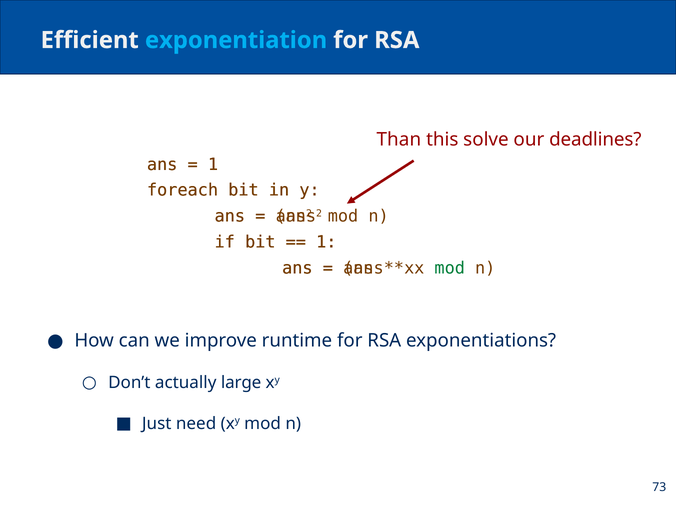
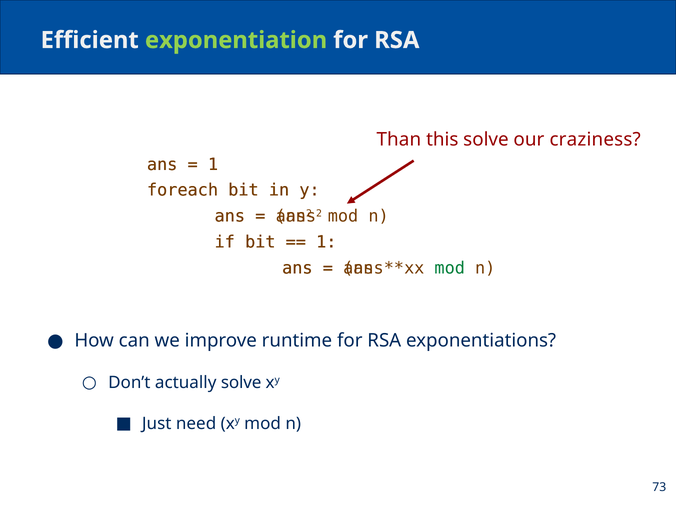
exponentiation colour: light blue -> light green
deadlines: deadlines -> craziness
actually large: large -> solve
